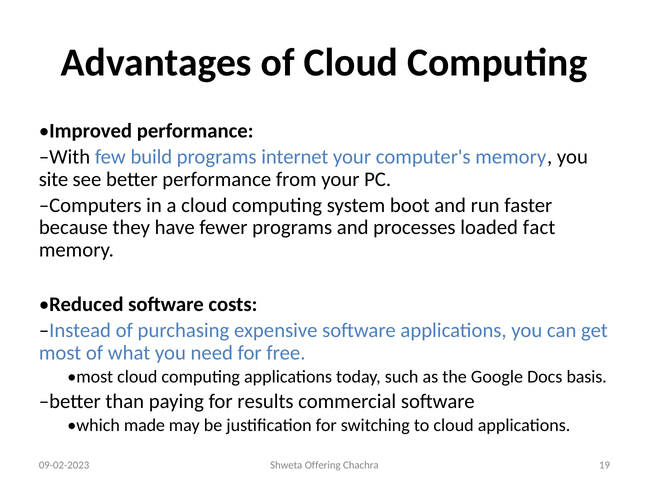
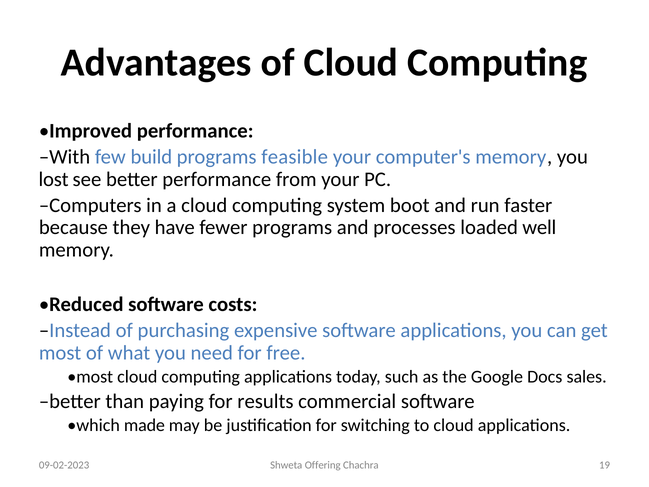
internet: internet -> feasible
site: site -> lost
fact: fact -> well
basis: basis -> sales
